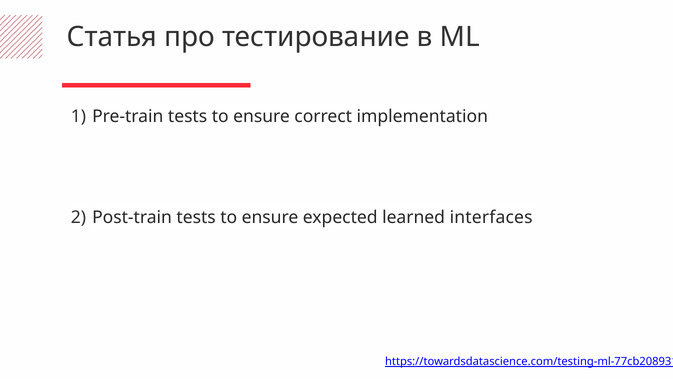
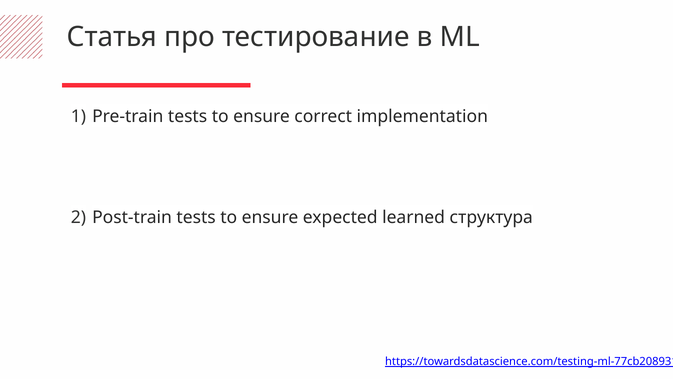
interfaces: interfaces -> структура
